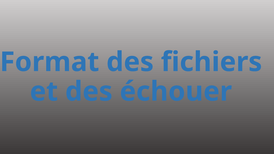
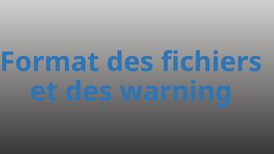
échouer: échouer -> warning
